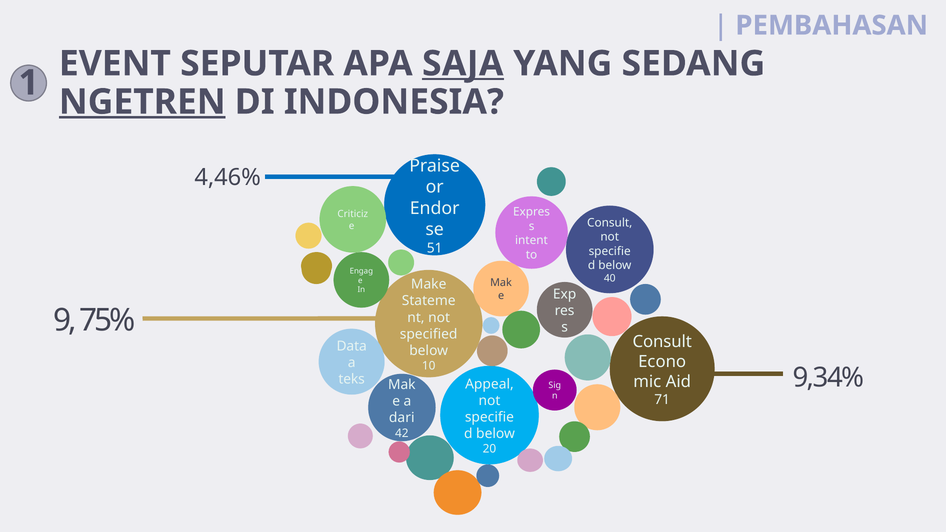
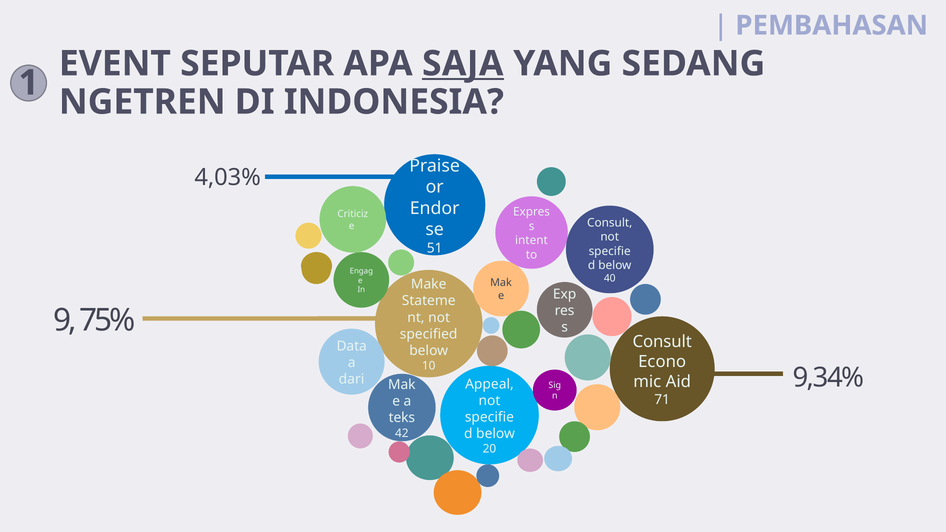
NGETREN underline: present -> none
4,46%: 4,46% -> 4,03%
teks: teks -> dari
dari: dari -> teks
